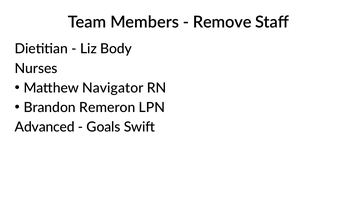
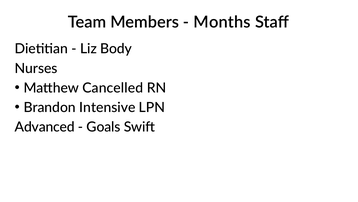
Remove: Remove -> Months
Navigator: Navigator -> Cancelled
Remeron: Remeron -> Intensive
